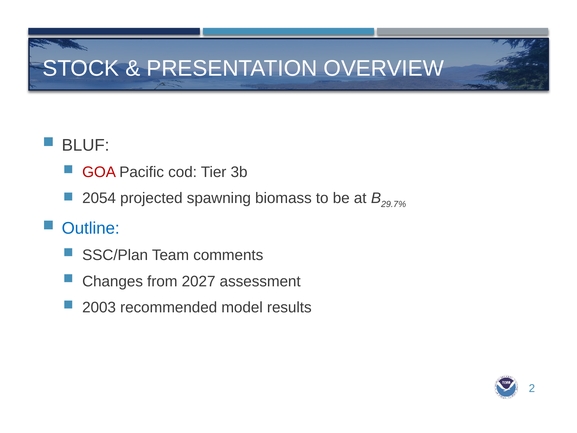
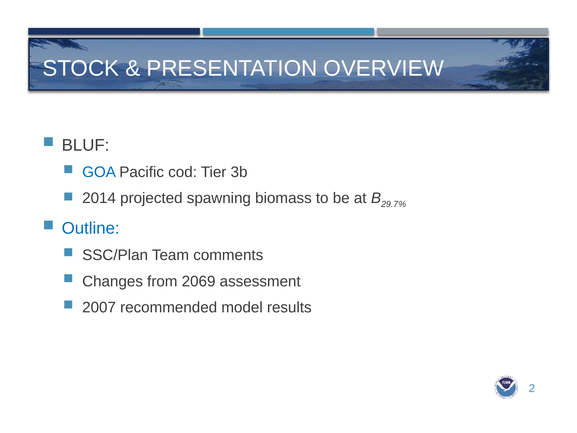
GOA colour: red -> blue
2054: 2054 -> 2014
2027: 2027 -> 2069
2003: 2003 -> 2007
